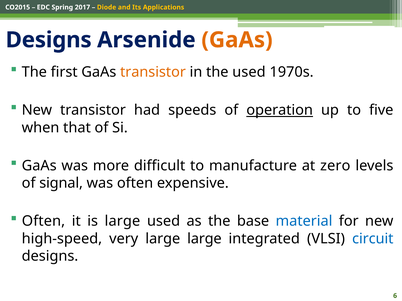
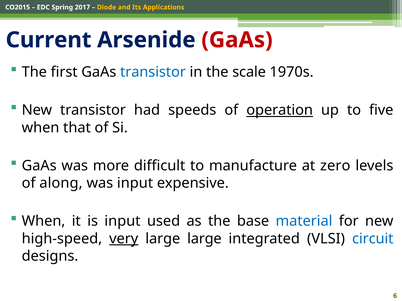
Designs at (49, 40): Designs -> Current
GaAs at (237, 40) colour: orange -> red
transistor at (153, 72) colour: orange -> blue
the used: used -> scale
signal: signal -> along
was often: often -> input
Often at (43, 222): Often -> When
is large: large -> input
very underline: none -> present
